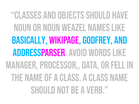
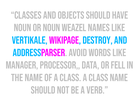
basically: basically -> vertikale
Godfrey: Godfrey -> Destroy
